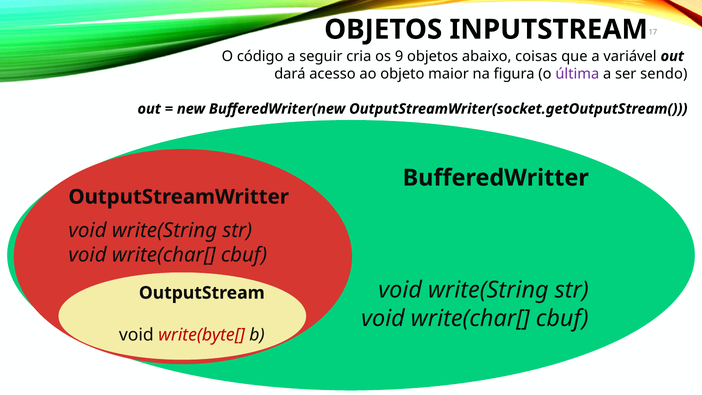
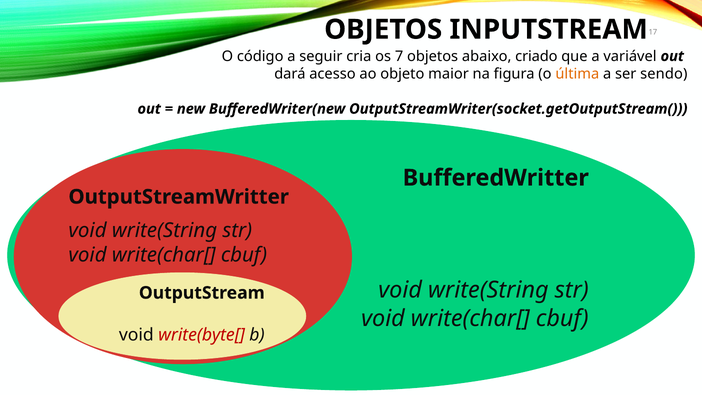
9: 9 -> 7
coisas: coisas -> criado
última colour: purple -> orange
